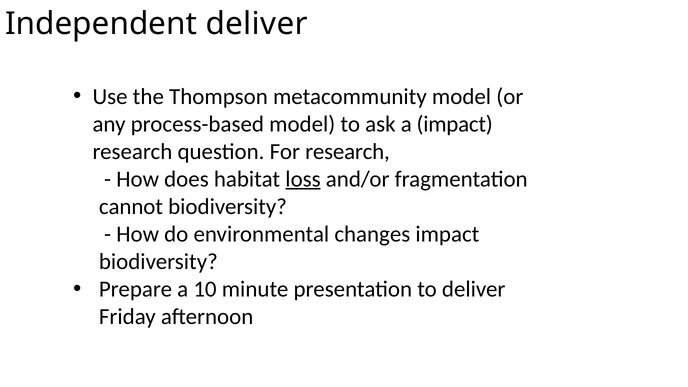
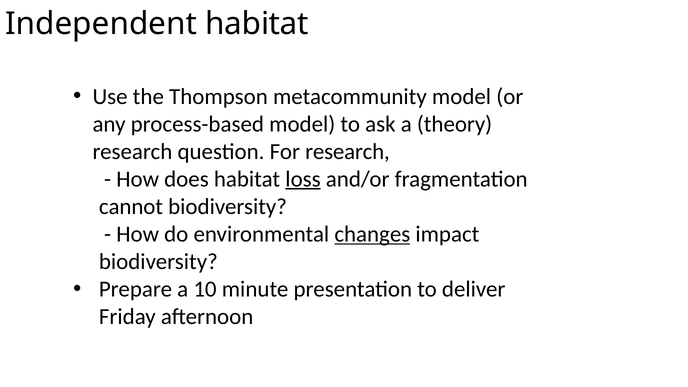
Independent deliver: deliver -> habitat
a impact: impact -> theory
changes underline: none -> present
